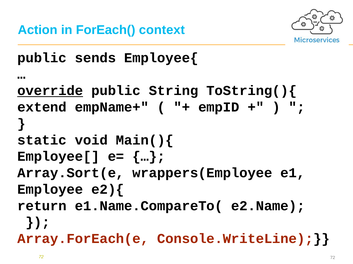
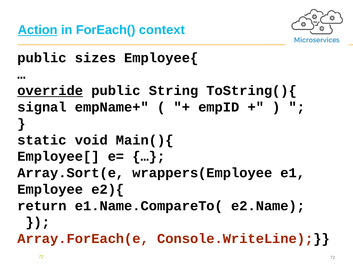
Action underline: none -> present
sends: sends -> sizes
extend: extend -> signal
